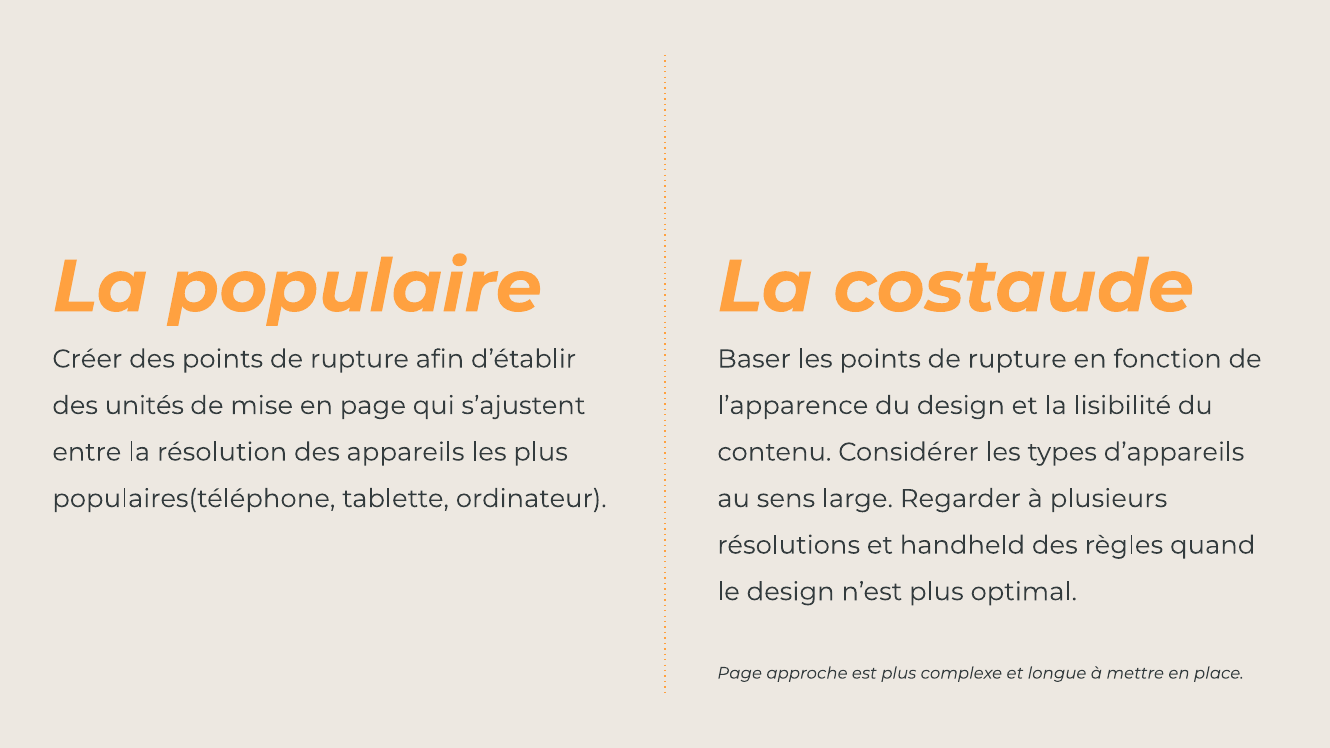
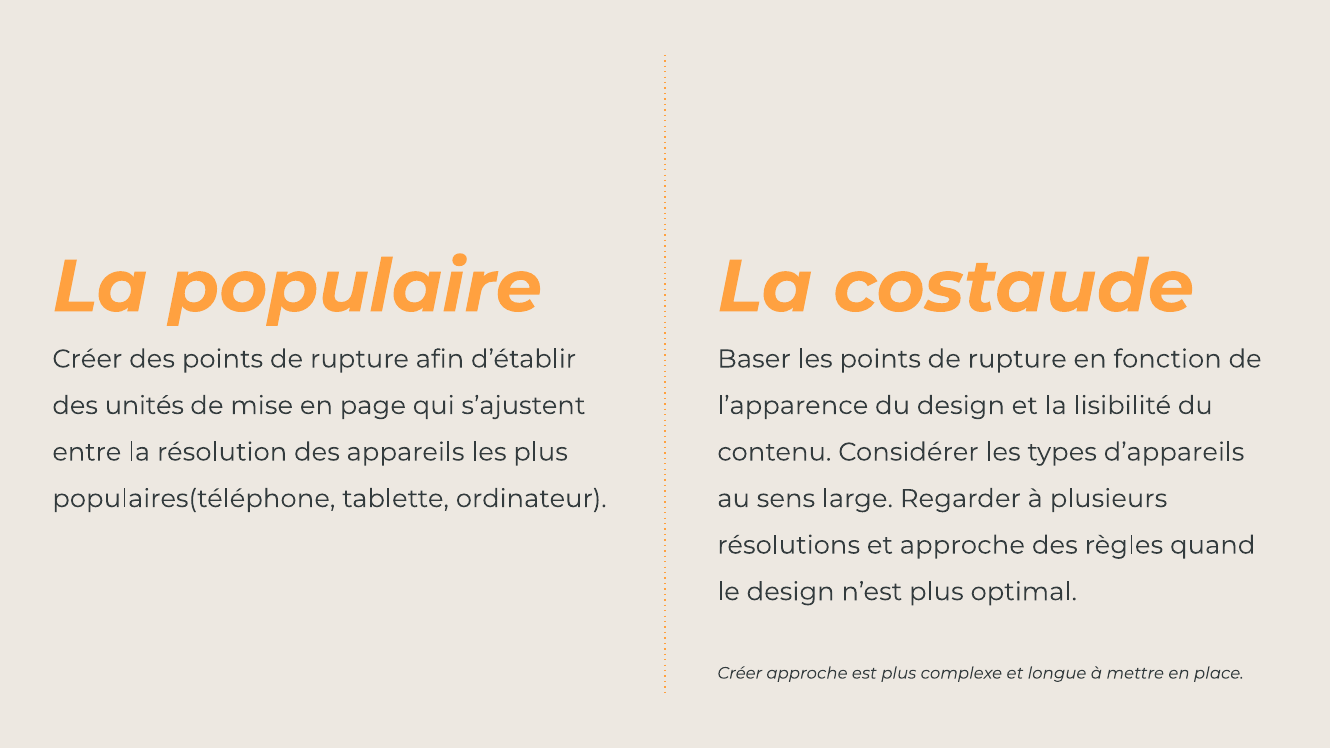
et handheld: handheld -> approche
Page at (740, 673): Page -> Créer
